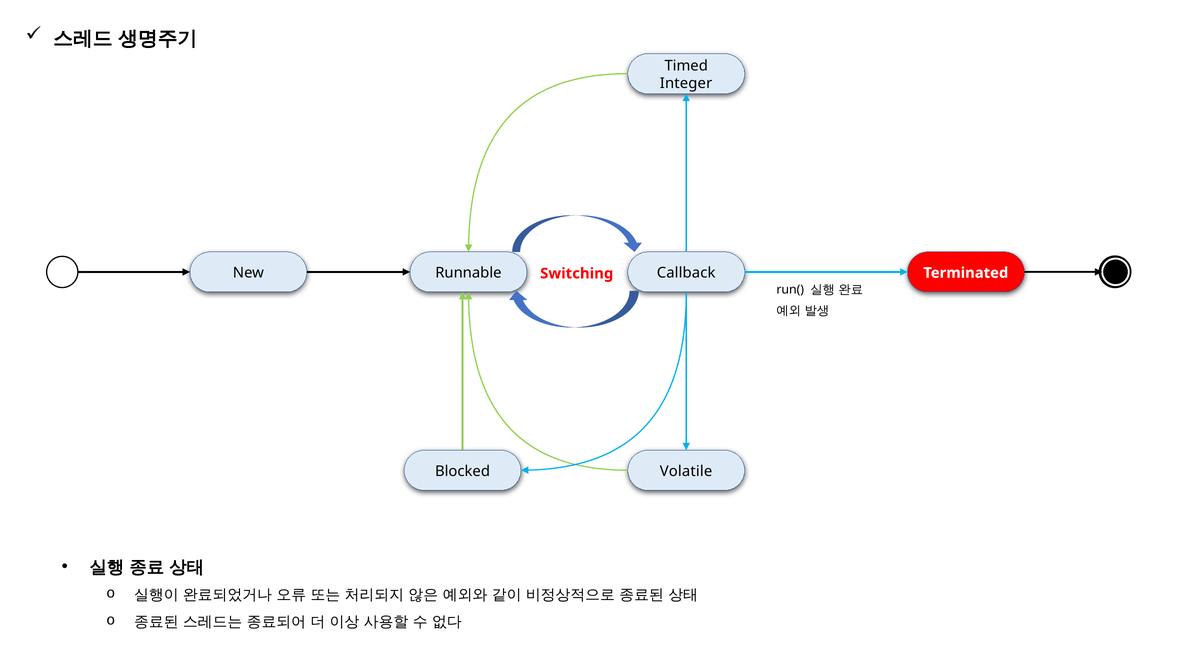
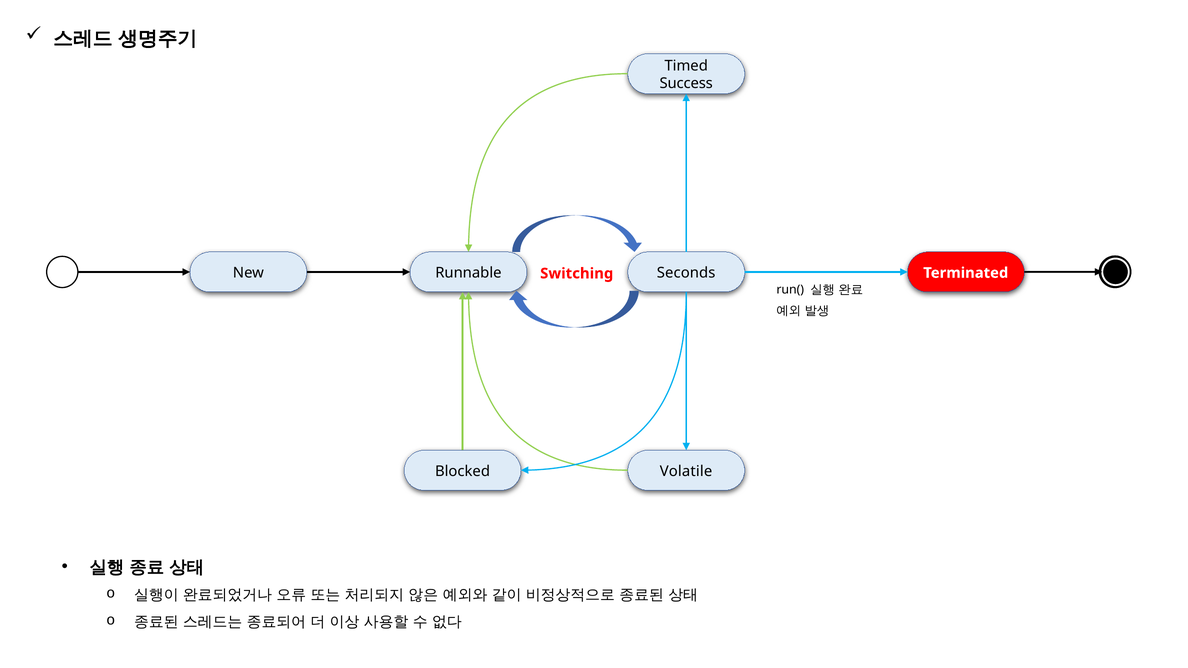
Integer: Integer -> Success
Callback: Callback -> Seconds
